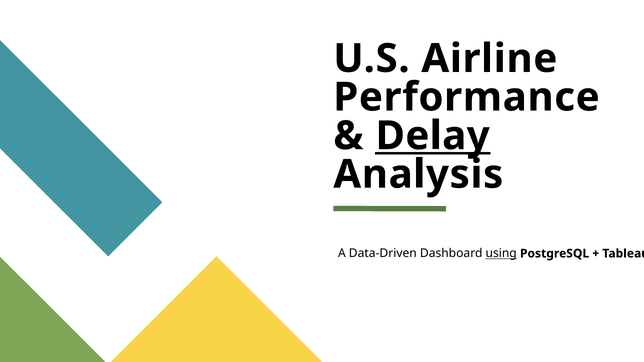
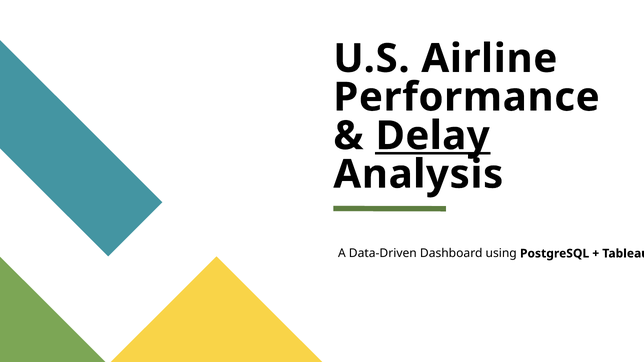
using underline: present -> none
